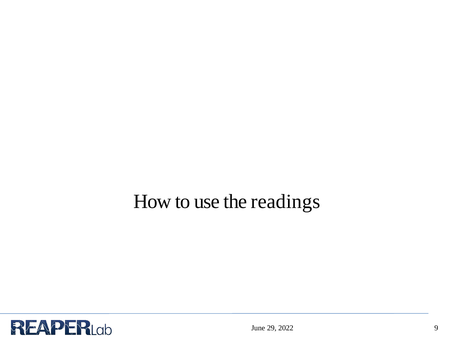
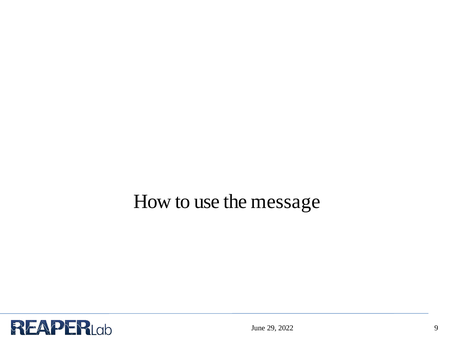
readings: readings -> message
